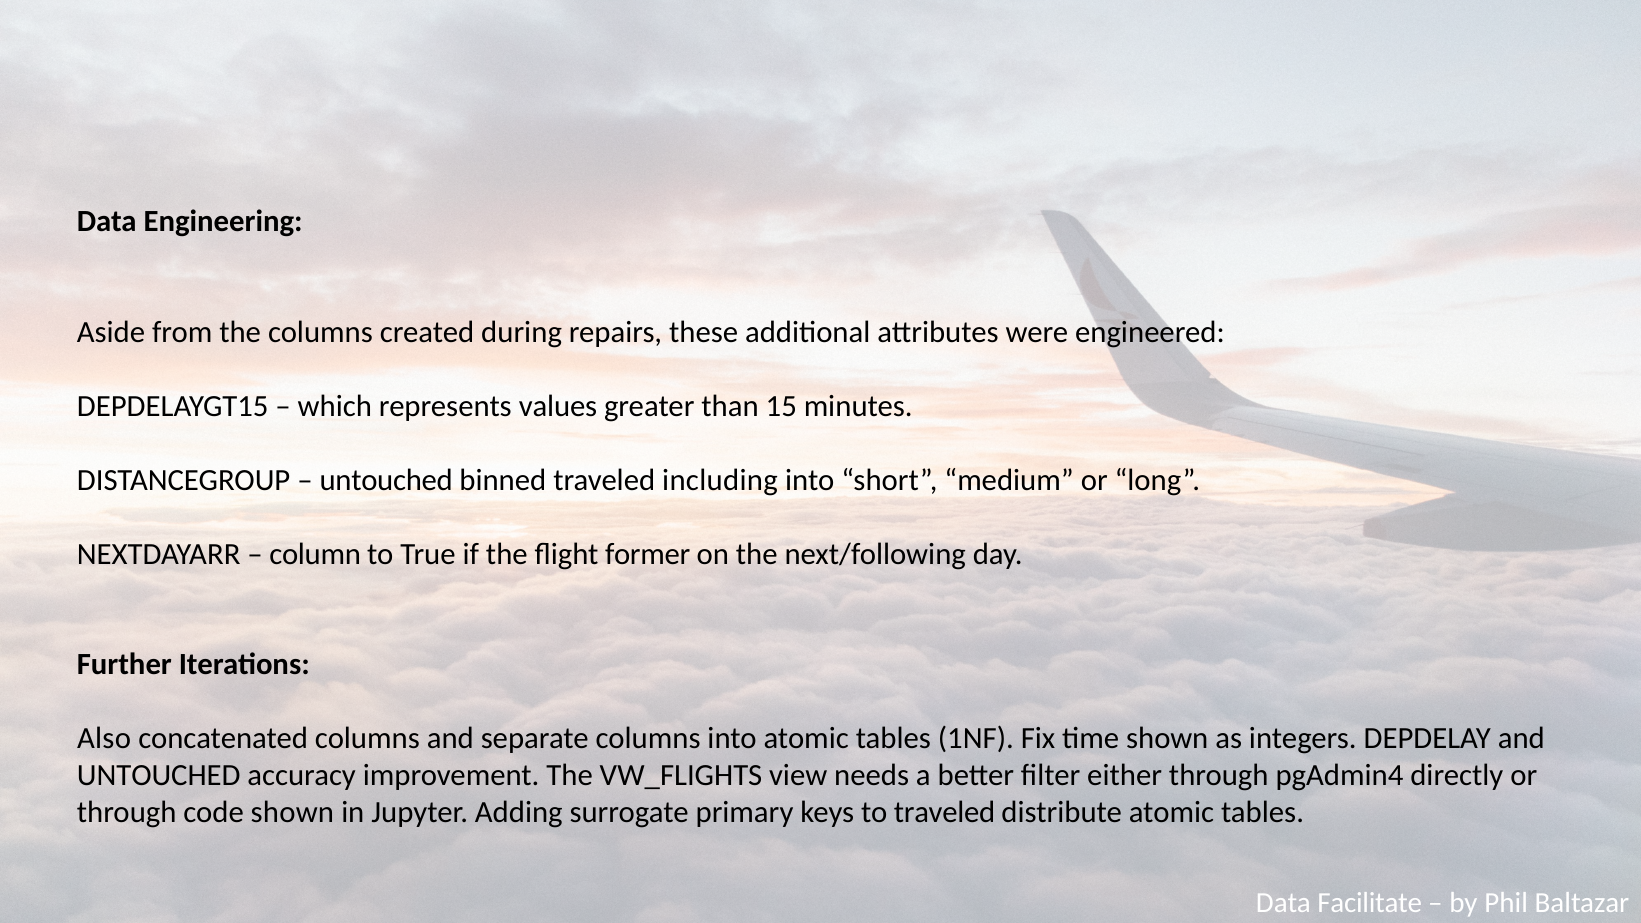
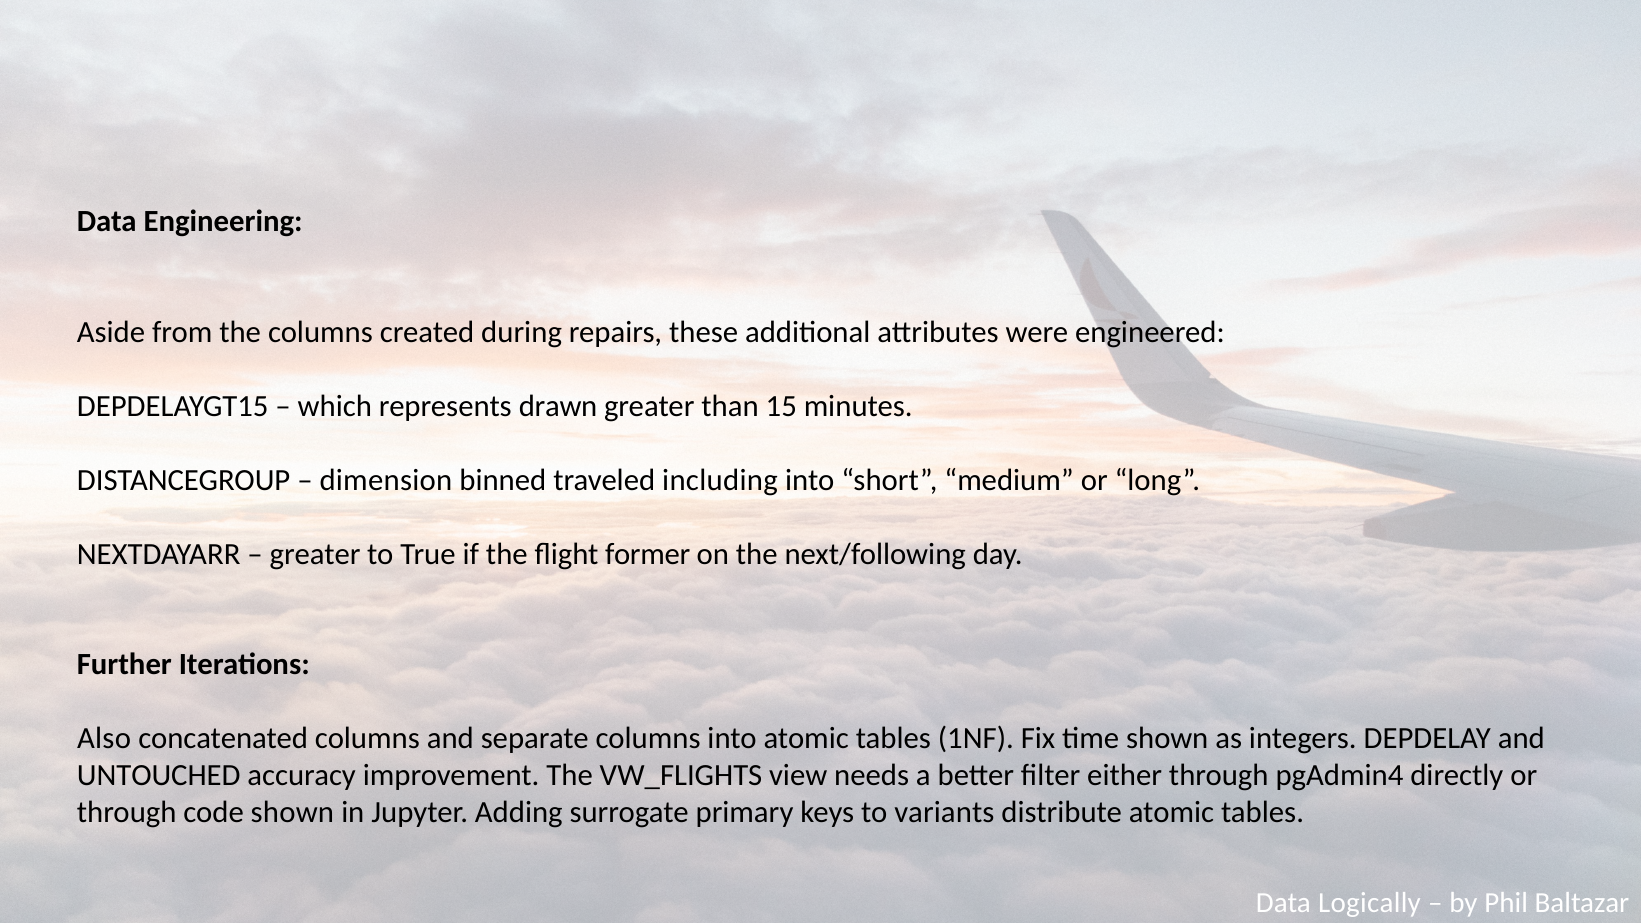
values: values -> drawn
untouched at (386, 480): untouched -> dimension
column at (315, 554): column -> greater
to traveled: traveled -> variants
Facilitate: Facilitate -> Logically
